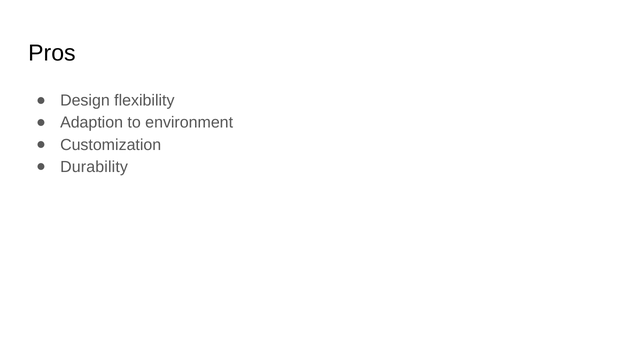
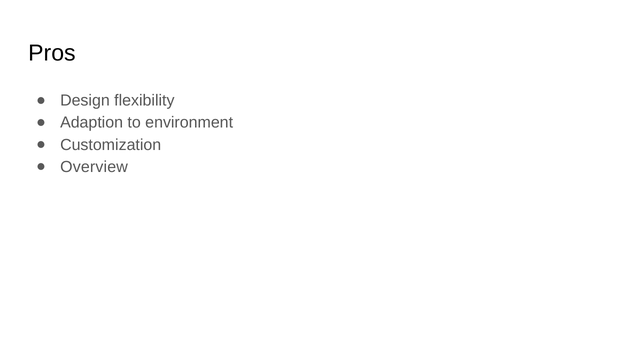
Durability: Durability -> Overview
